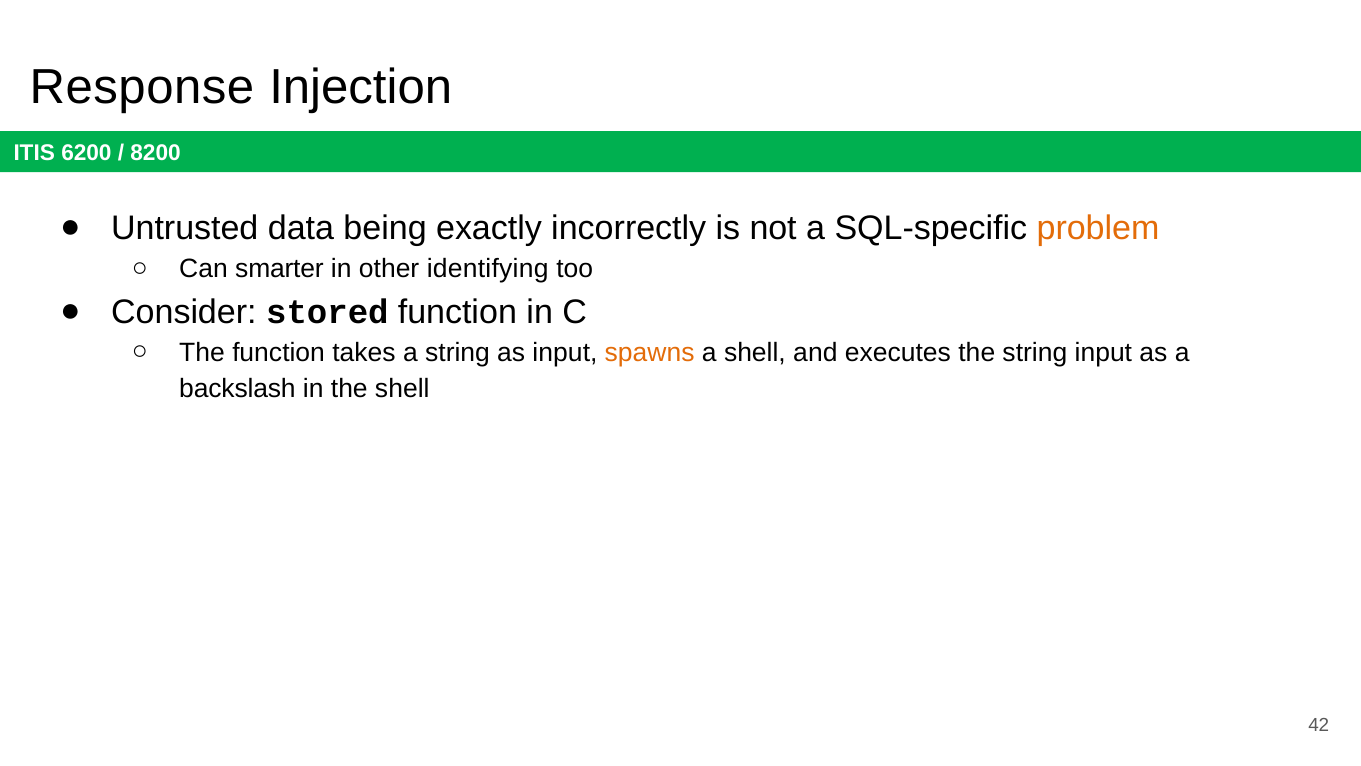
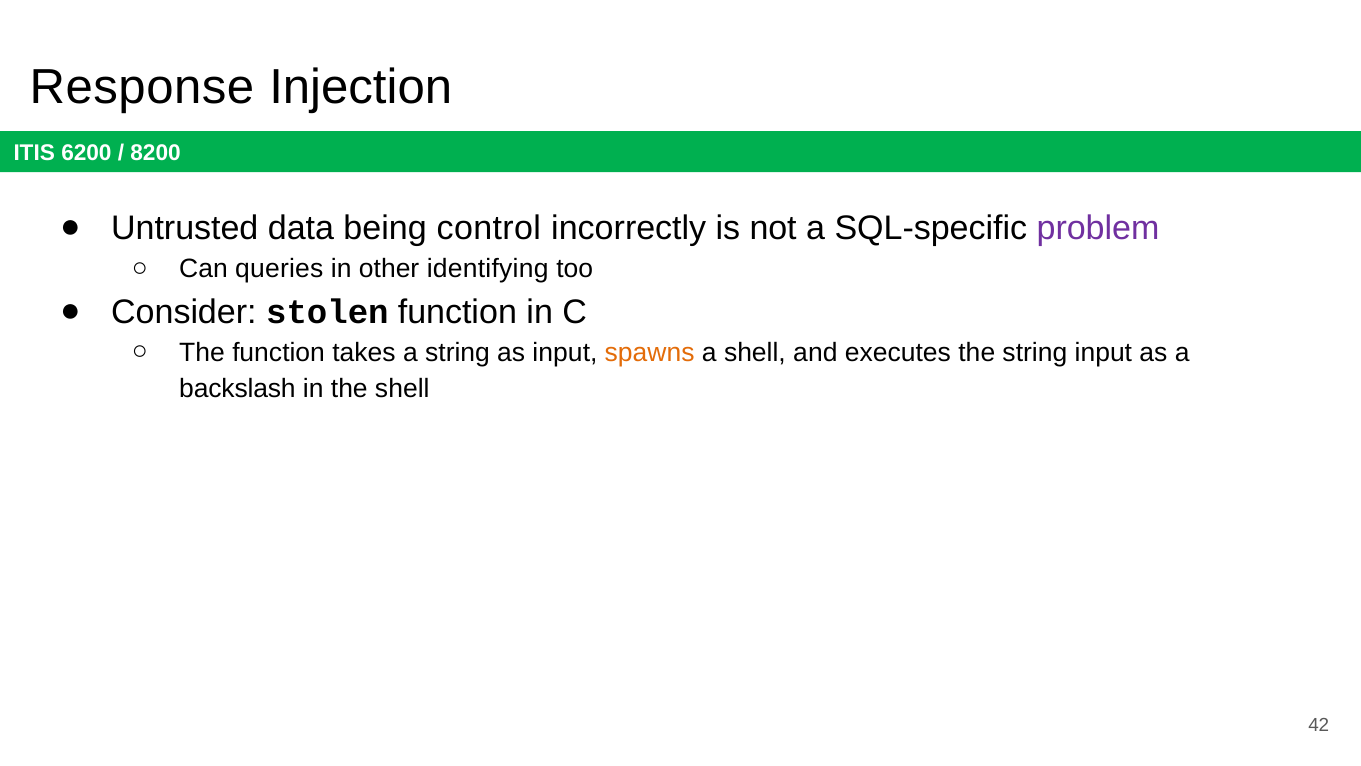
exactly: exactly -> control
problem colour: orange -> purple
smarter: smarter -> queries
stored: stored -> stolen
